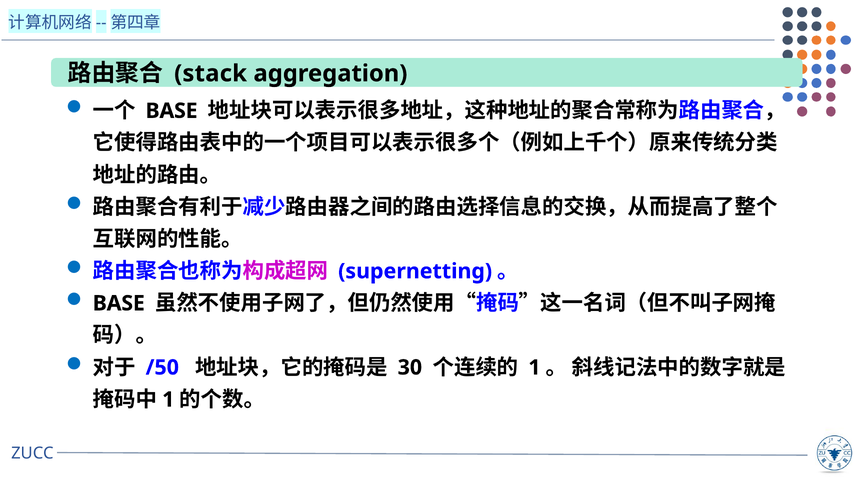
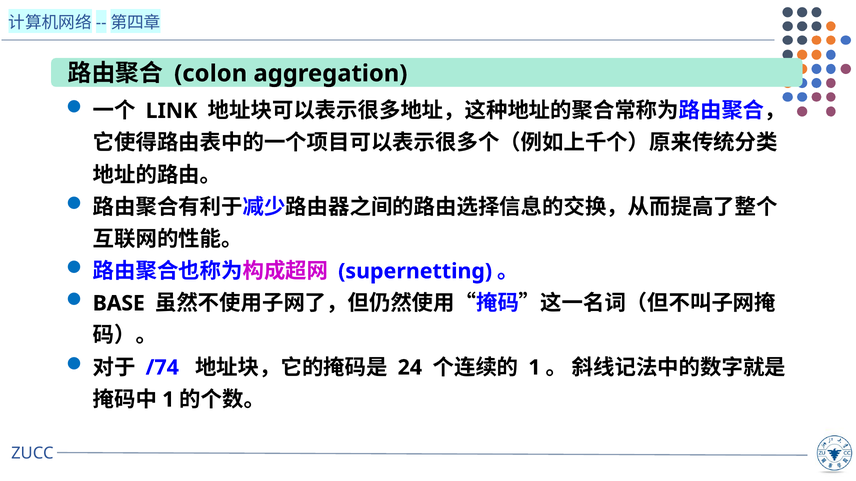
stack: stack -> colon
BASE at (172, 111): BASE -> LINK
/50: /50 -> /74
30: 30 -> 24
